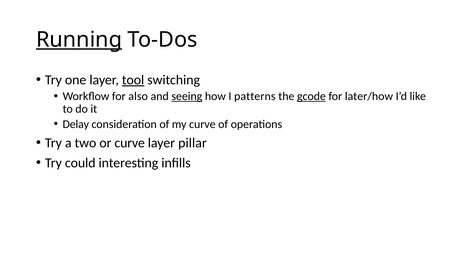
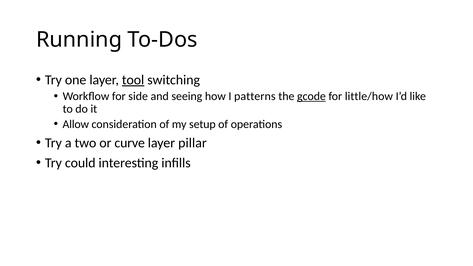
Running underline: present -> none
also: also -> side
seeing underline: present -> none
later/how: later/how -> little/how
Delay: Delay -> Allow
my curve: curve -> setup
